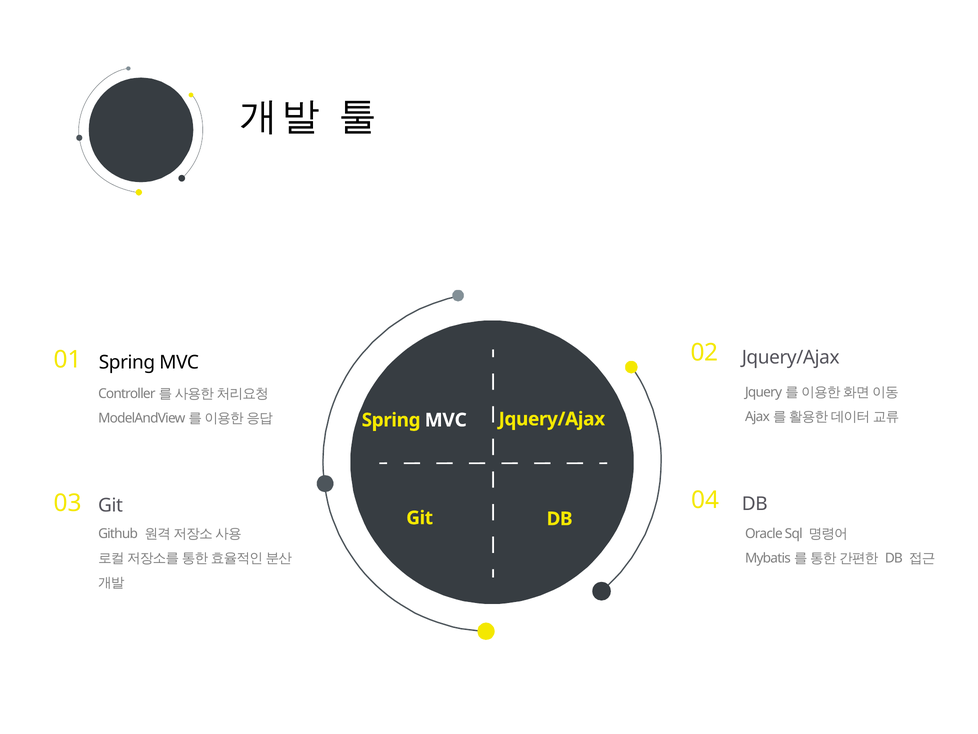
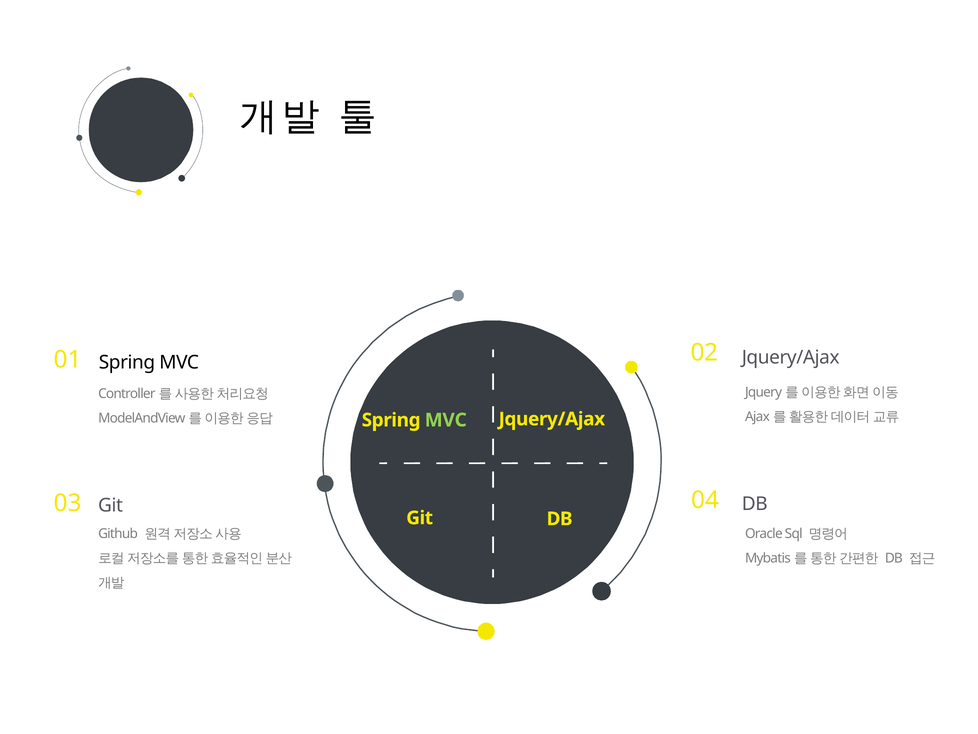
MVC at (446, 420) colour: white -> light green
